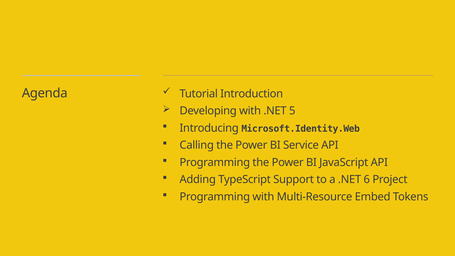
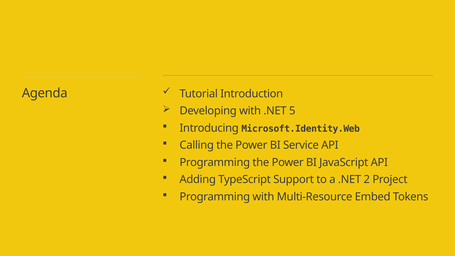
6: 6 -> 2
